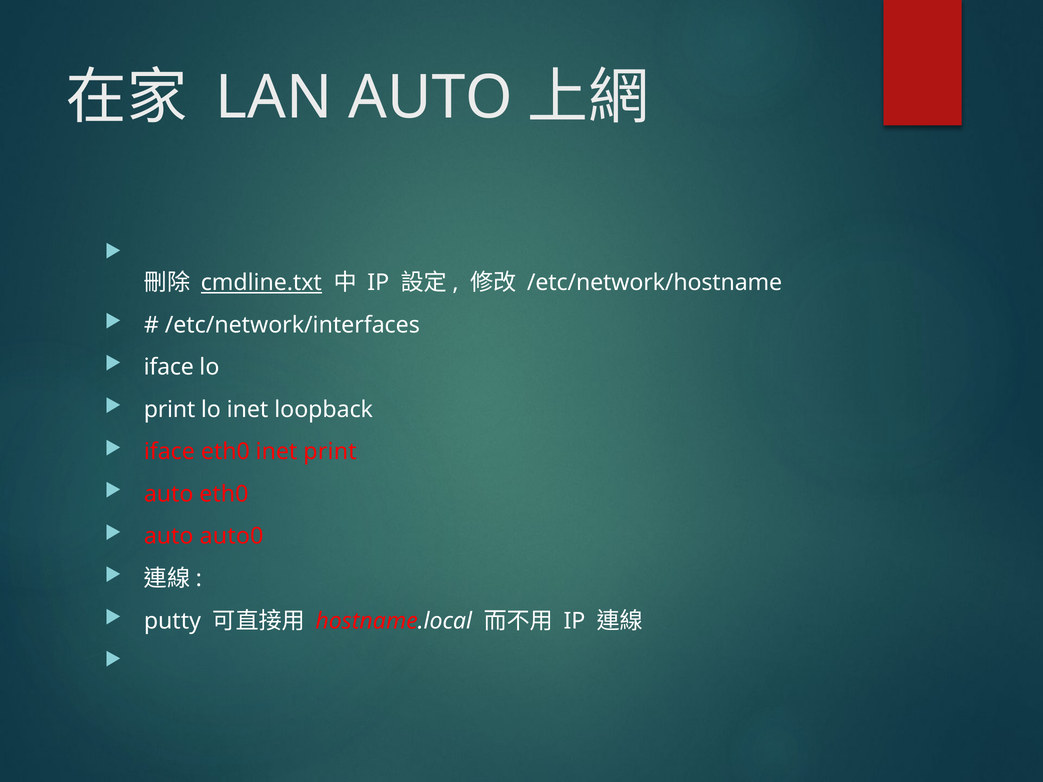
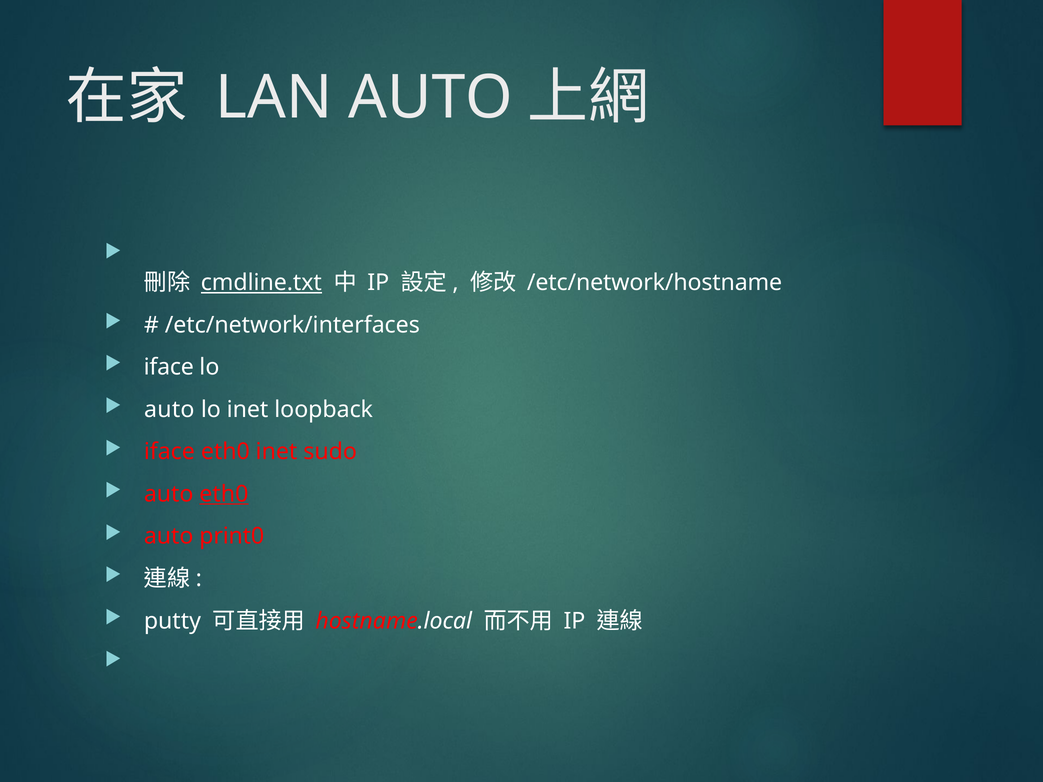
print at (170, 410): print -> auto
inet print: print -> sudo
eth0 at (224, 494) underline: none -> present
auto0: auto0 -> print0
